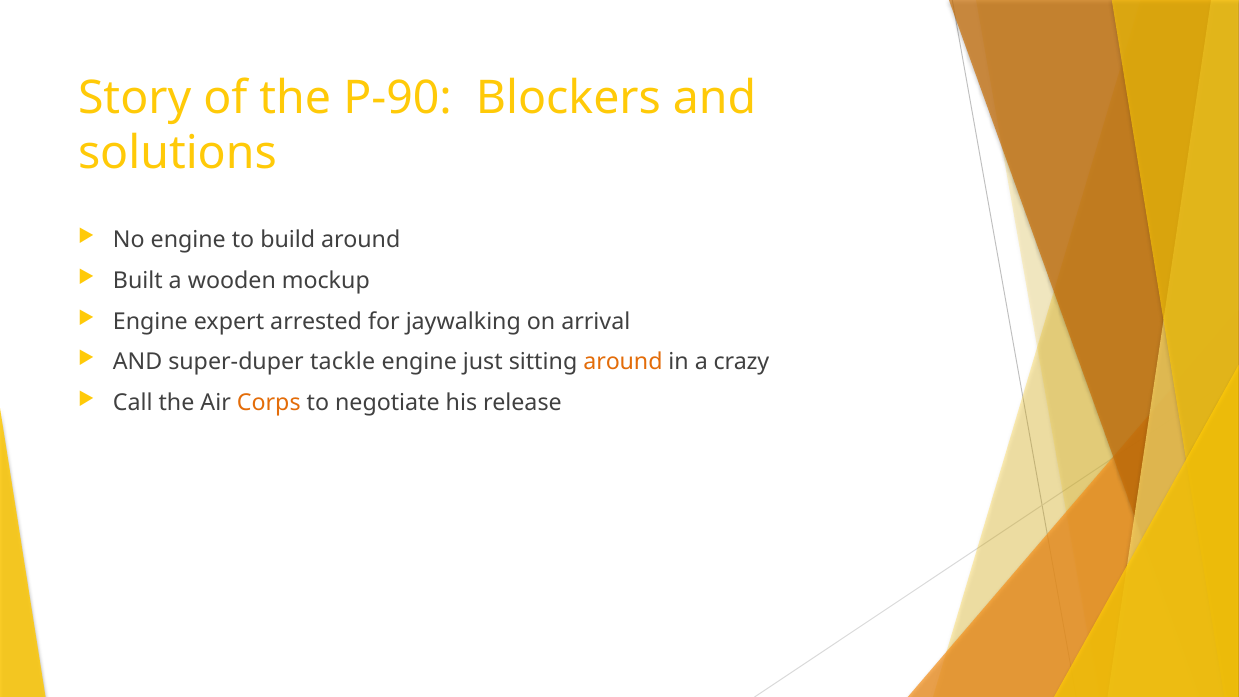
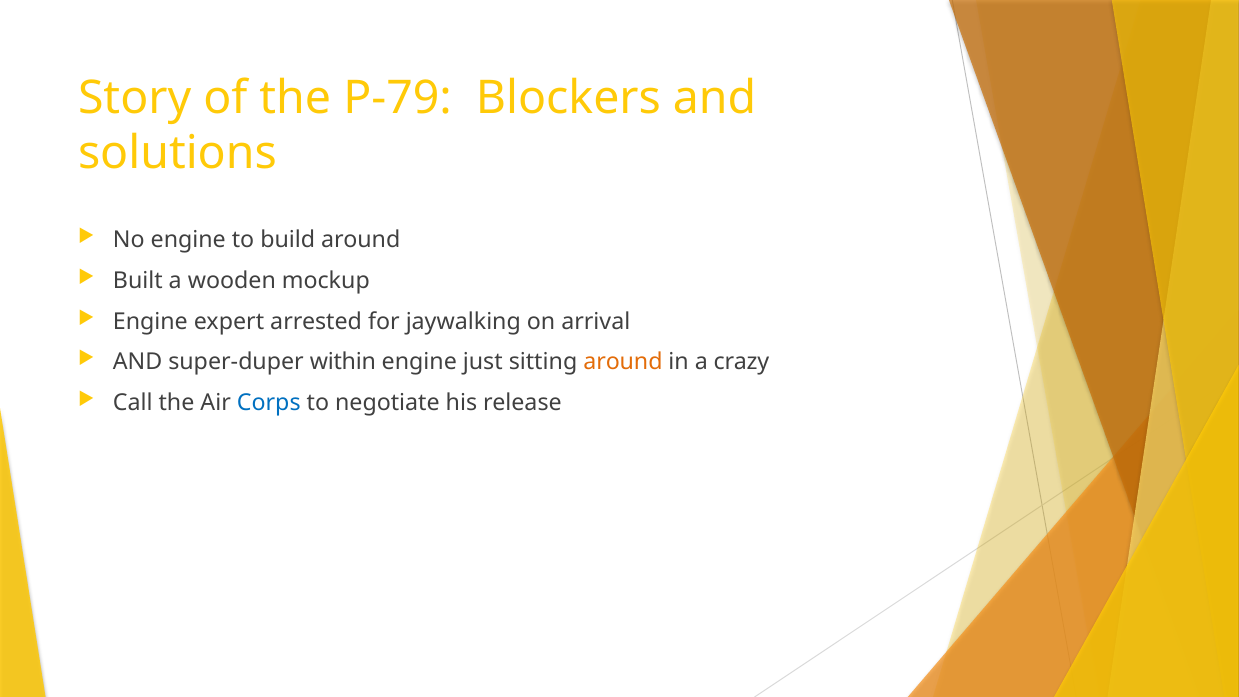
P-90: P-90 -> P-79
tackle: tackle -> within
Corps colour: orange -> blue
